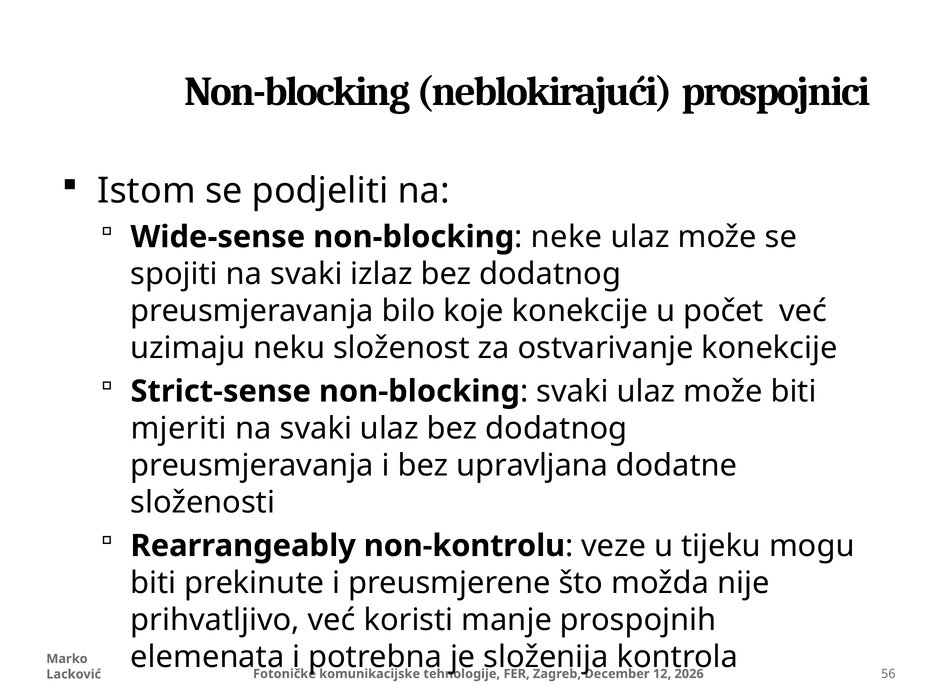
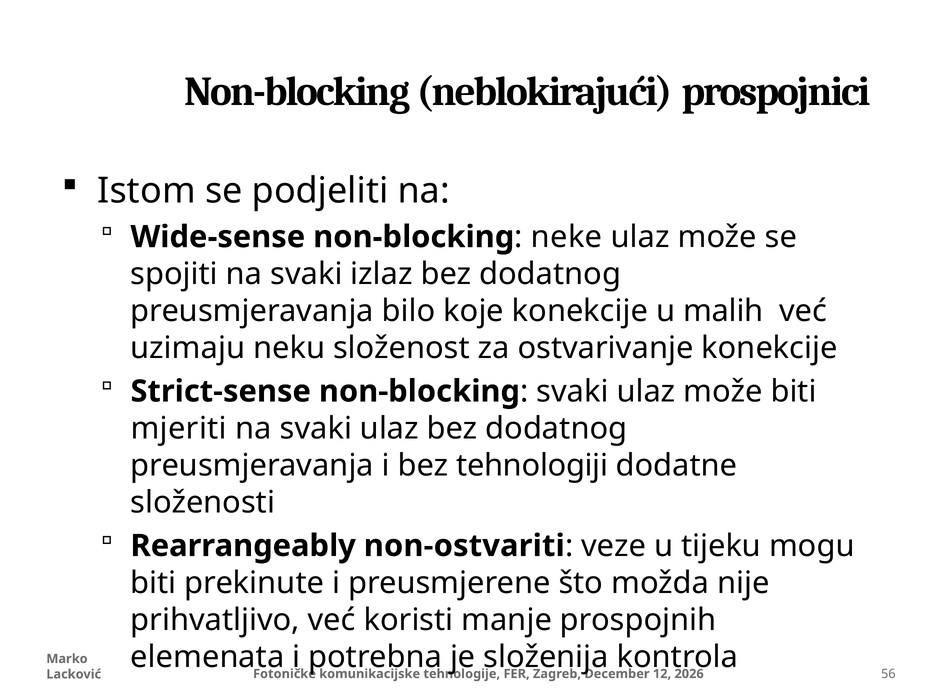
počet: počet -> malih
upravljana: upravljana -> tehnologiji
non-kontrolu: non-kontrolu -> non-ostvariti
